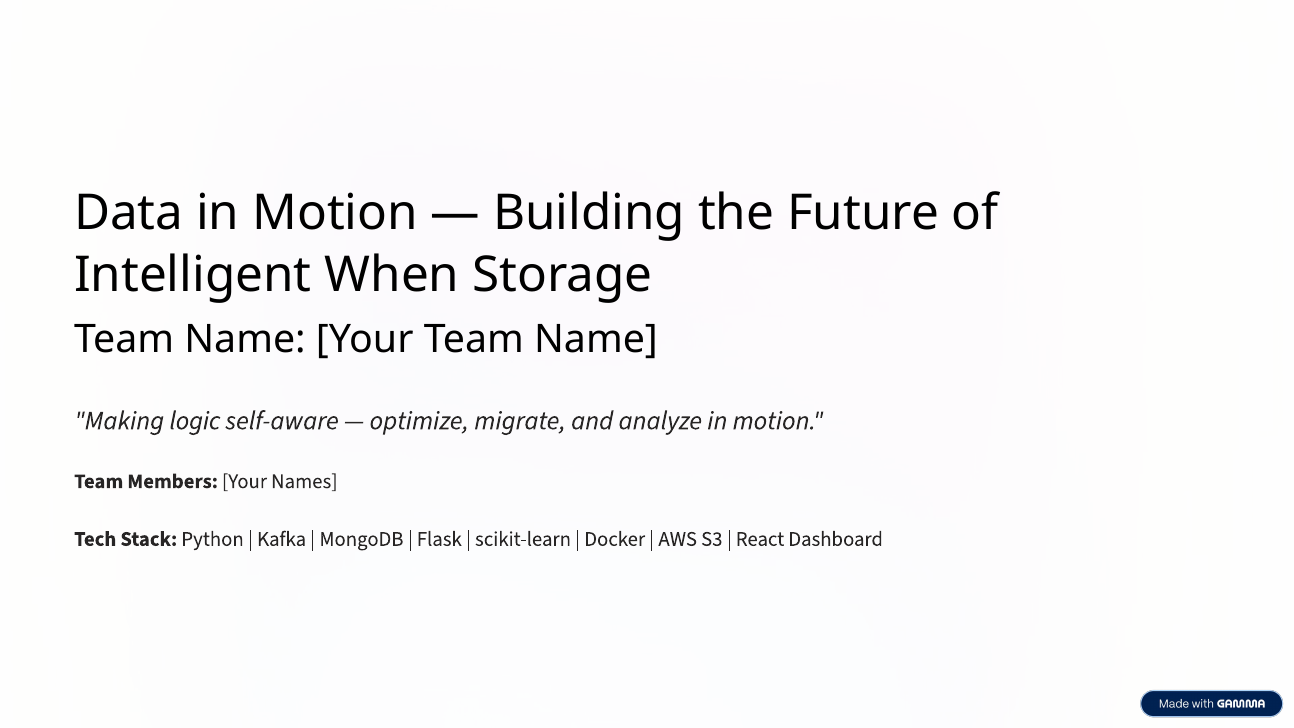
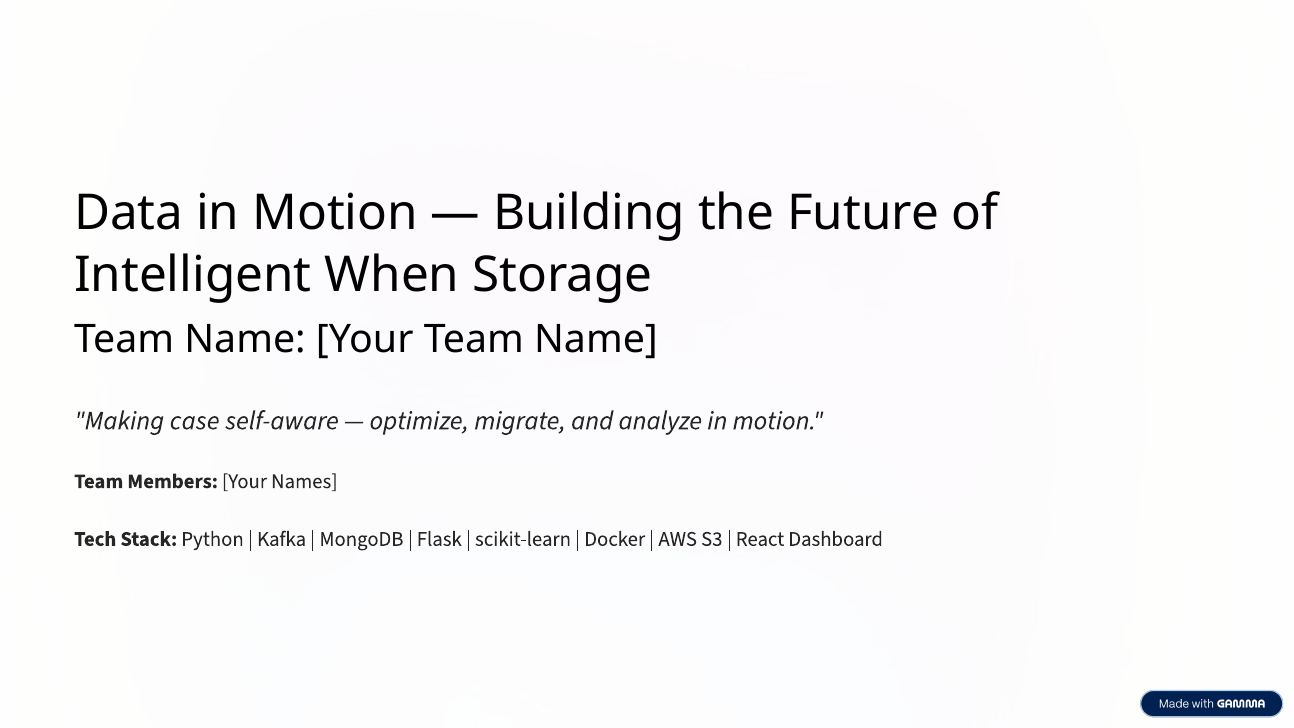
logic: logic -> case
